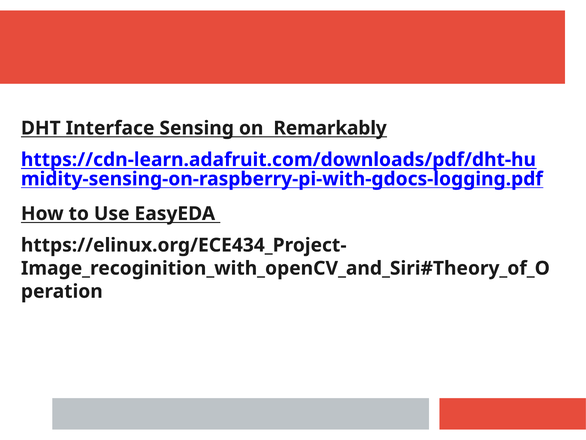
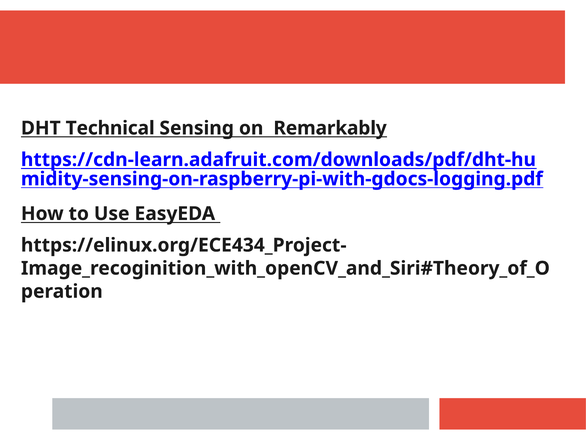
Interface: Interface -> Technical
